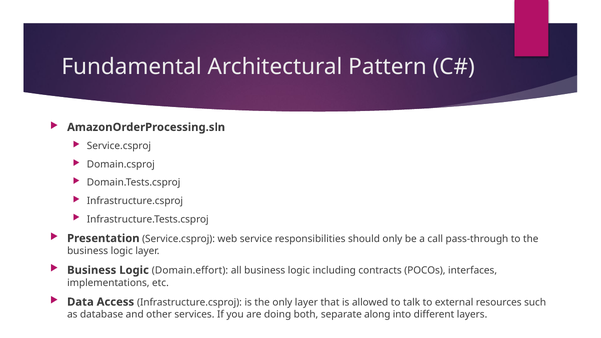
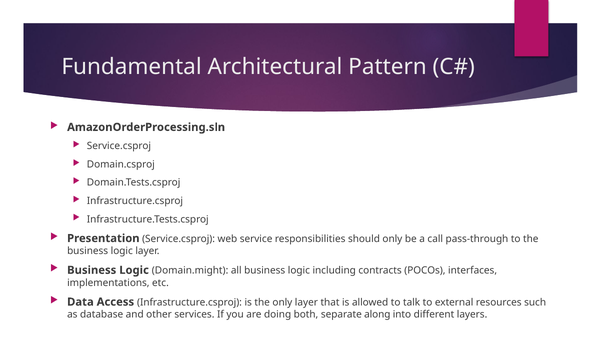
Domain.effort: Domain.effort -> Domain.might
